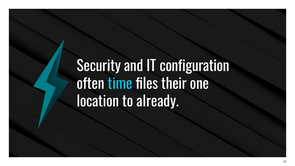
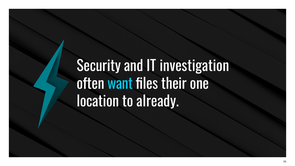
configuration: configuration -> investigation
time: time -> want
